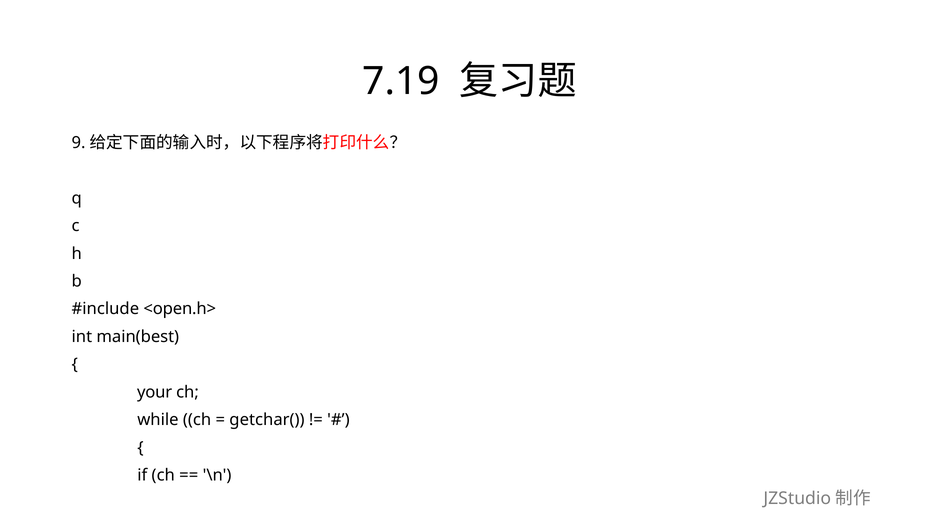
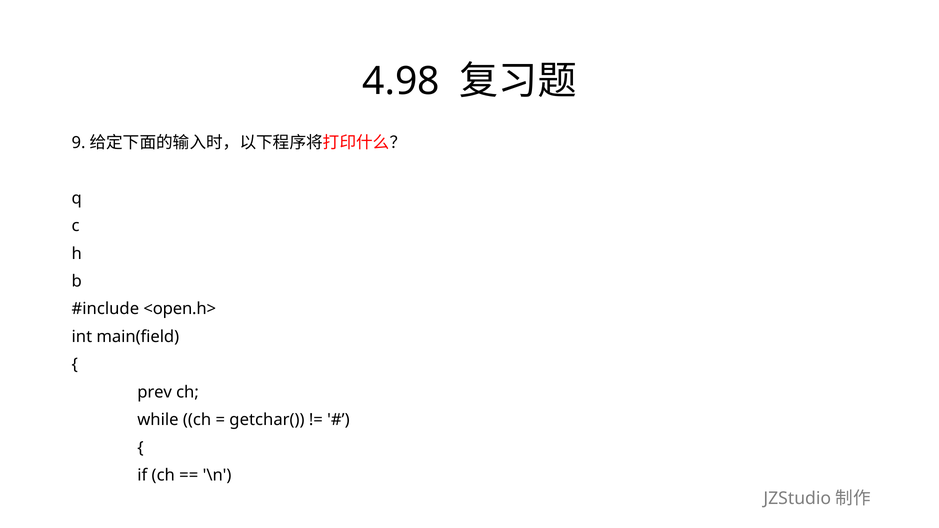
7.19: 7.19 -> 4.98
main(best: main(best -> main(field
your: your -> prev
